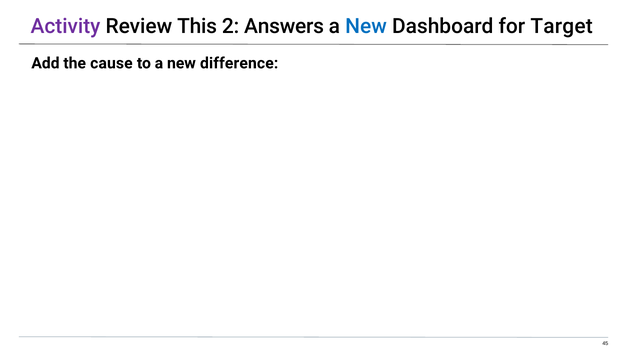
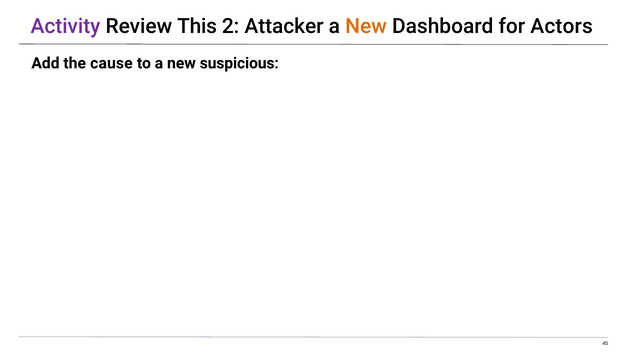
Answers: Answers -> Attacker
New at (366, 27) colour: blue -> orange
Target: Target -> Actors
difference: difference -> suspicious
